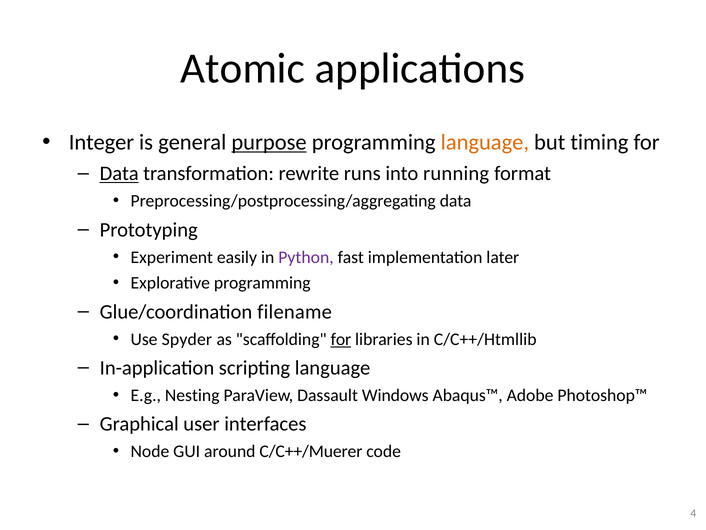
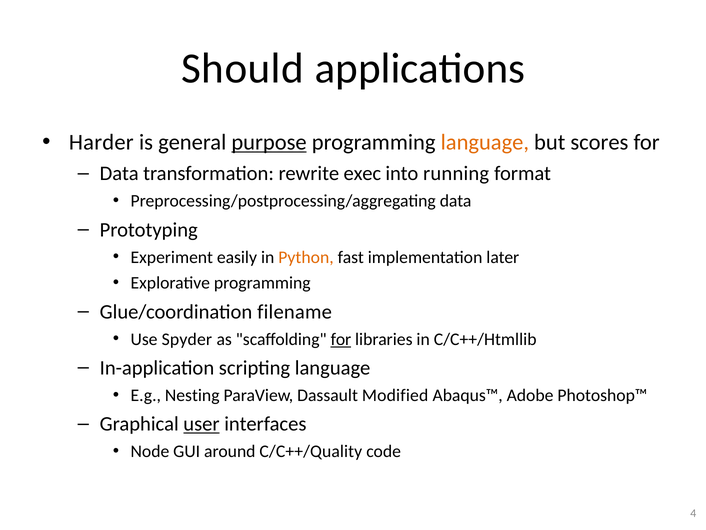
Atomic: Atomic -> Should
Integer: Integer -> Harder
timing: timing -> scores
Data at (119, 173) underline: present -> none
runs: runs -> exec
Python colour: purple -> orange
Windows: Windows -> Modified
user underline: none -> present
C/C++/Muerer: C/C++/Muerer -> C/C++/Quality
